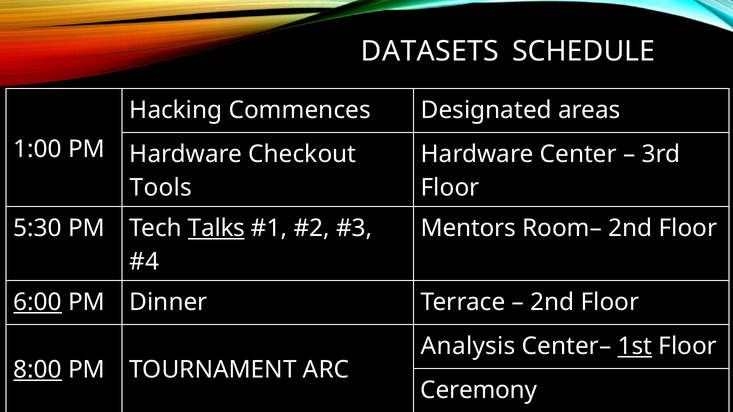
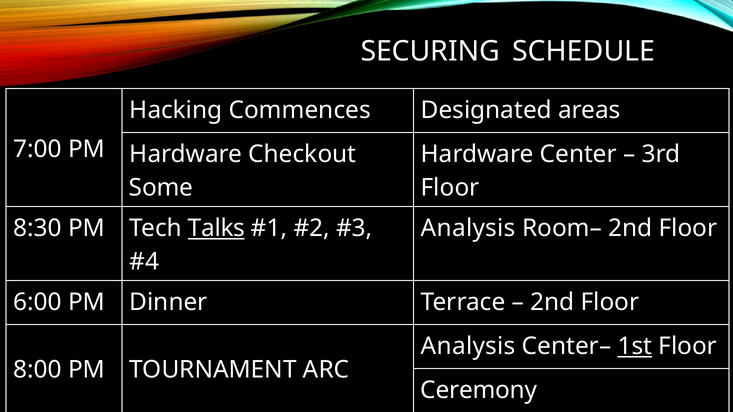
DATASETS: DATASETS -> SECURING
1:00: 1:00 -> 7:00
Tools: Tools -> Some
5:30: 5:30 -> 8:30
Mentors at (468, 229): Mentors -> Analysis
6:00 underline: present -> none
8:00 underline: present -> none
